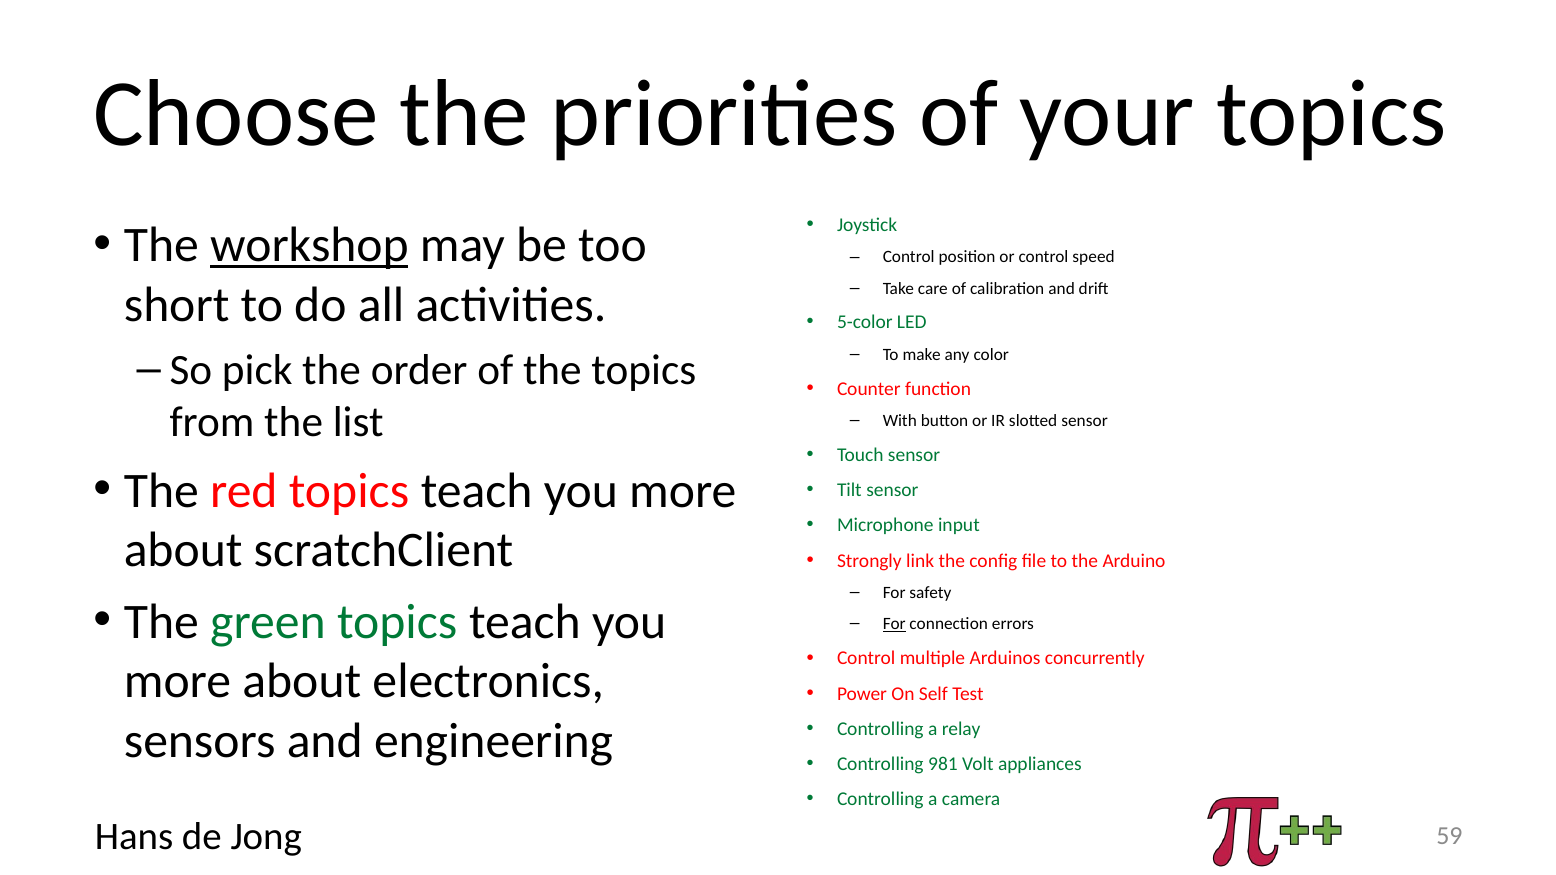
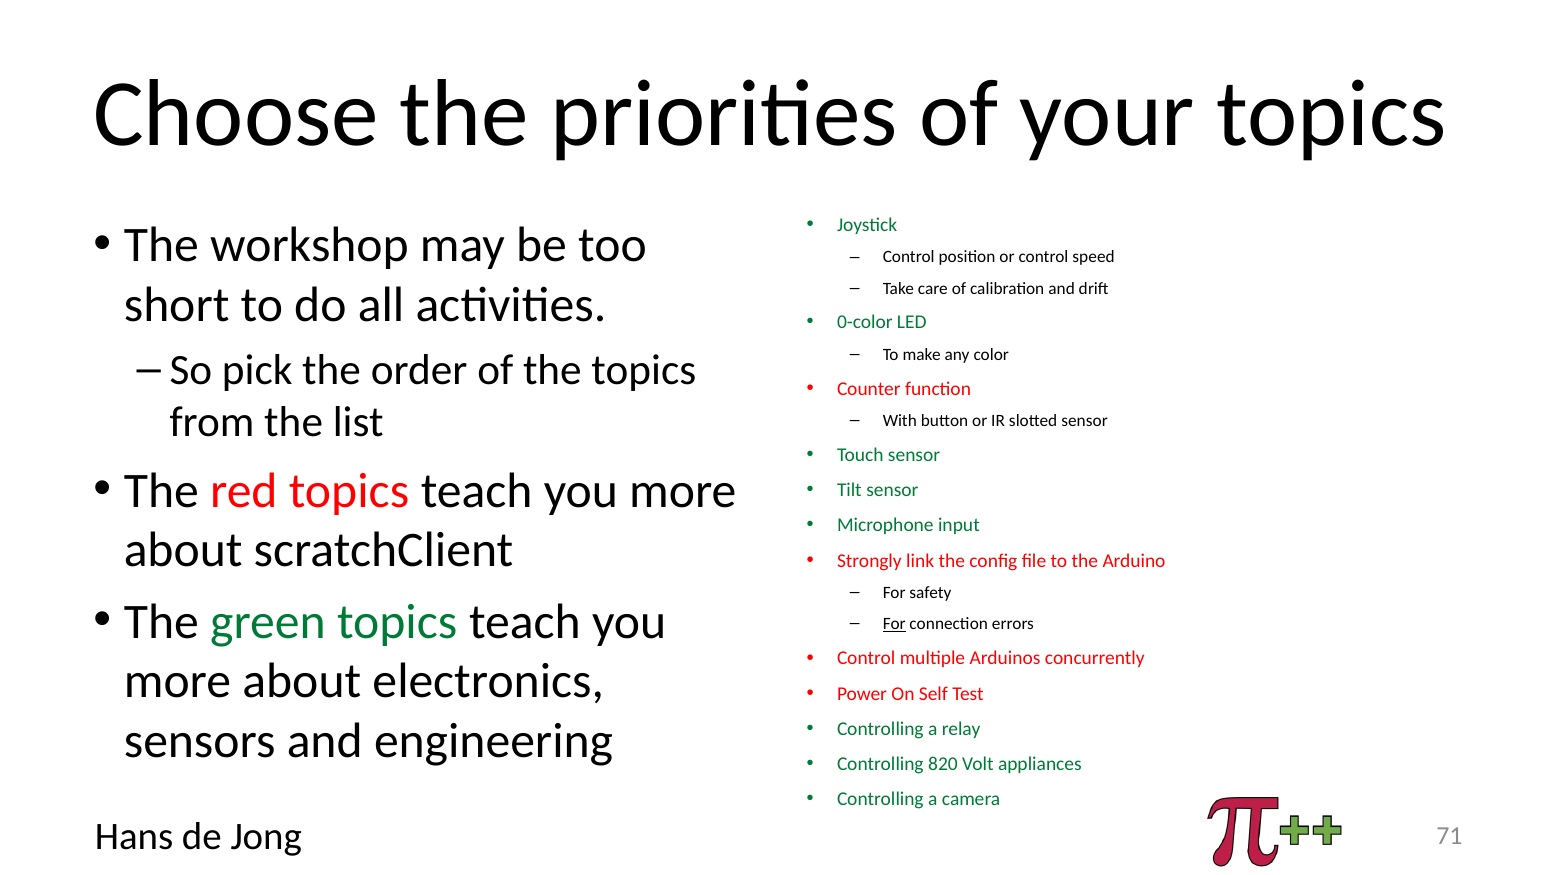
workshop underline: present -> none
5-color: 5-color -> 0-color
981: 981 -> 820
59: 59 -> 71
